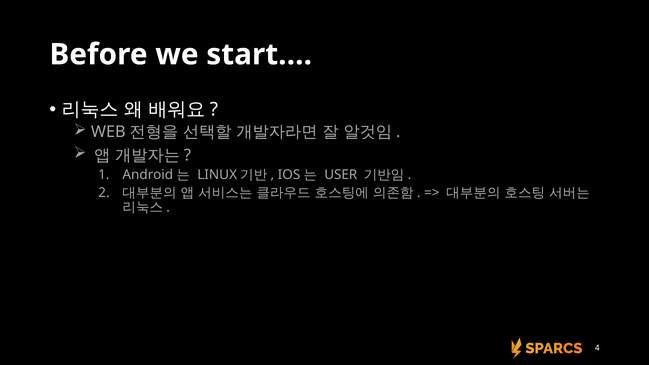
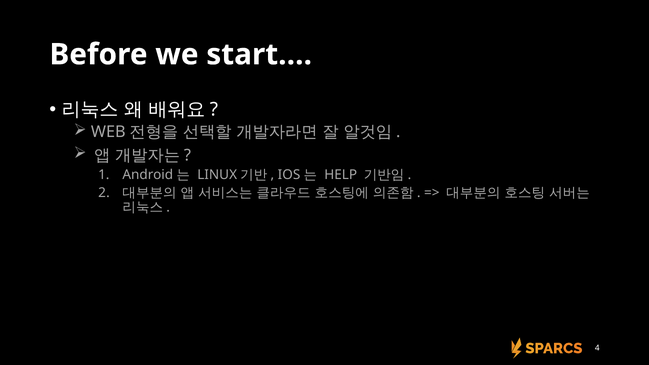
USER: USER -> HELP
